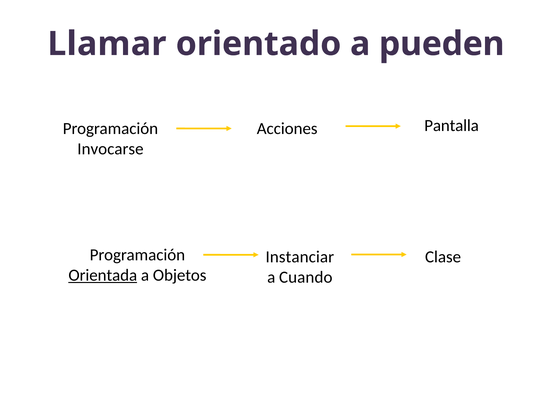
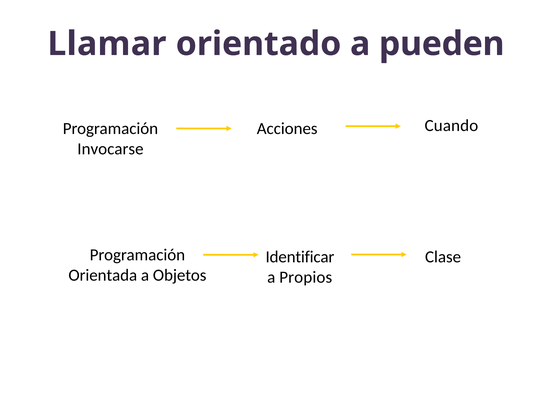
Pantalla: Pantalla -> Cuando
Instanciar: Instanciar -> Identificar
Orientada underline: present -> none
Cuando: Cuando -> Propios
